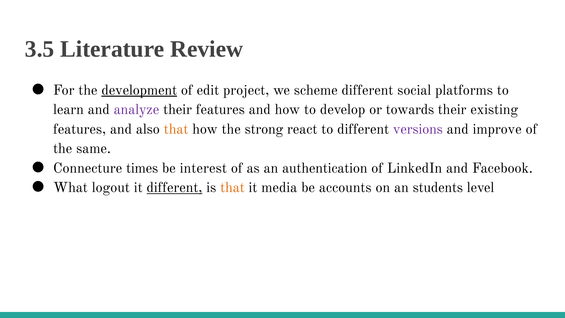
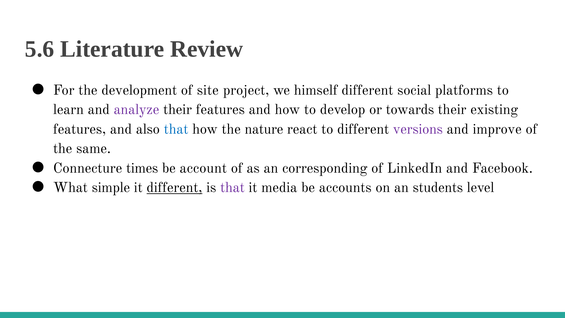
3.5: 3.5 -> 5.6
development underline: present -> none
edit: edit -> site
scheme: scheme -> himself
that at (176, 129) colour: orange -> blue
strong: strong -> nature
interest: interest -> account
authentication: authentication -> corresponding
logout: logout -> simple
that at (232, 187) colour: orange -> purple
